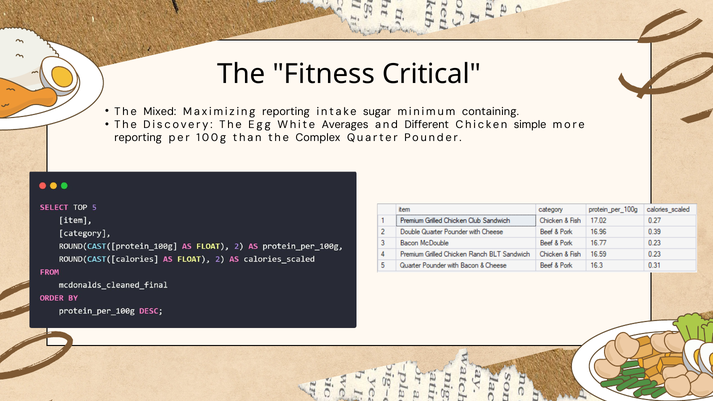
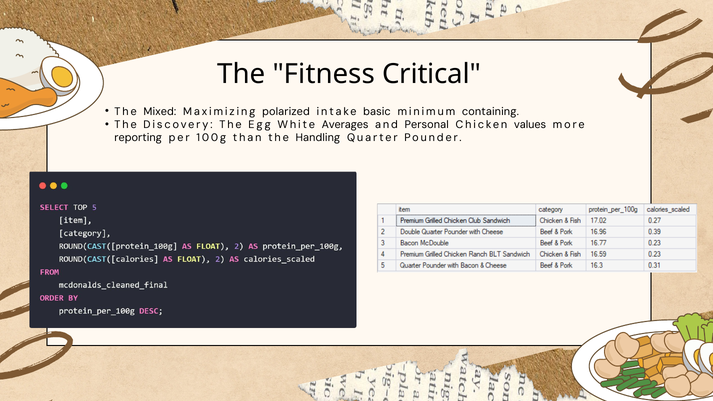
Maximizing reporting: reporting -> polarized
sugar: sugar -> basic
Different: Different -> Personal
simple: simple -> values
Complex: Complex -> Handling
